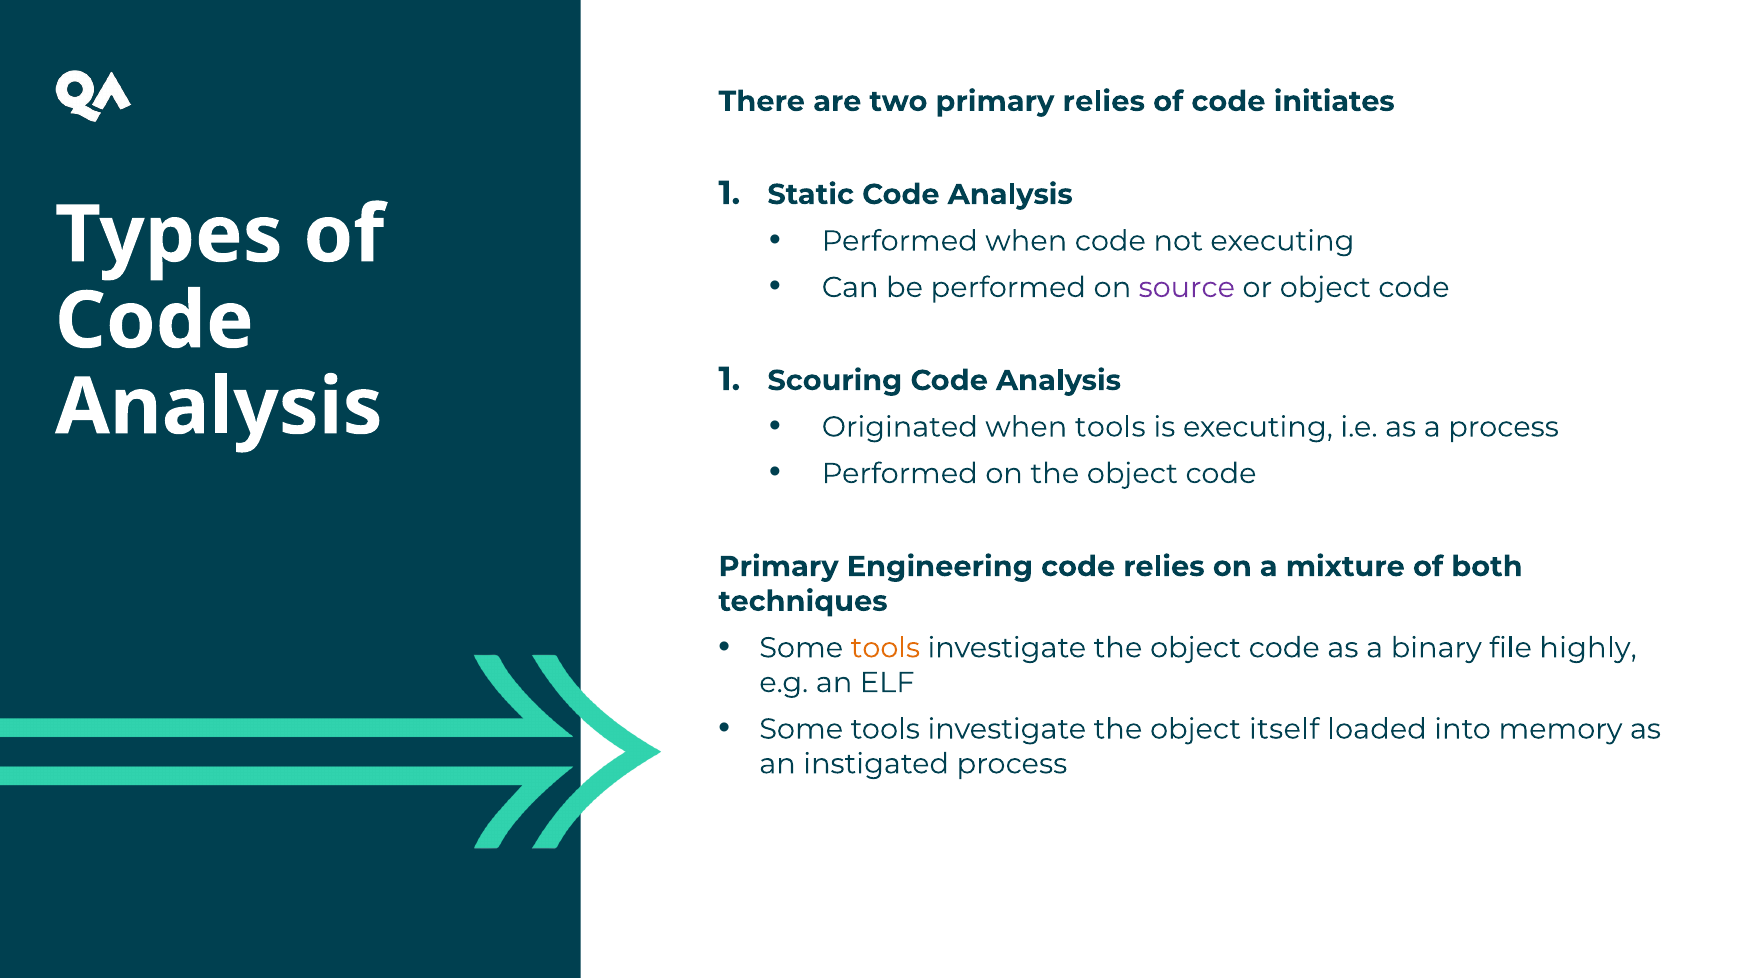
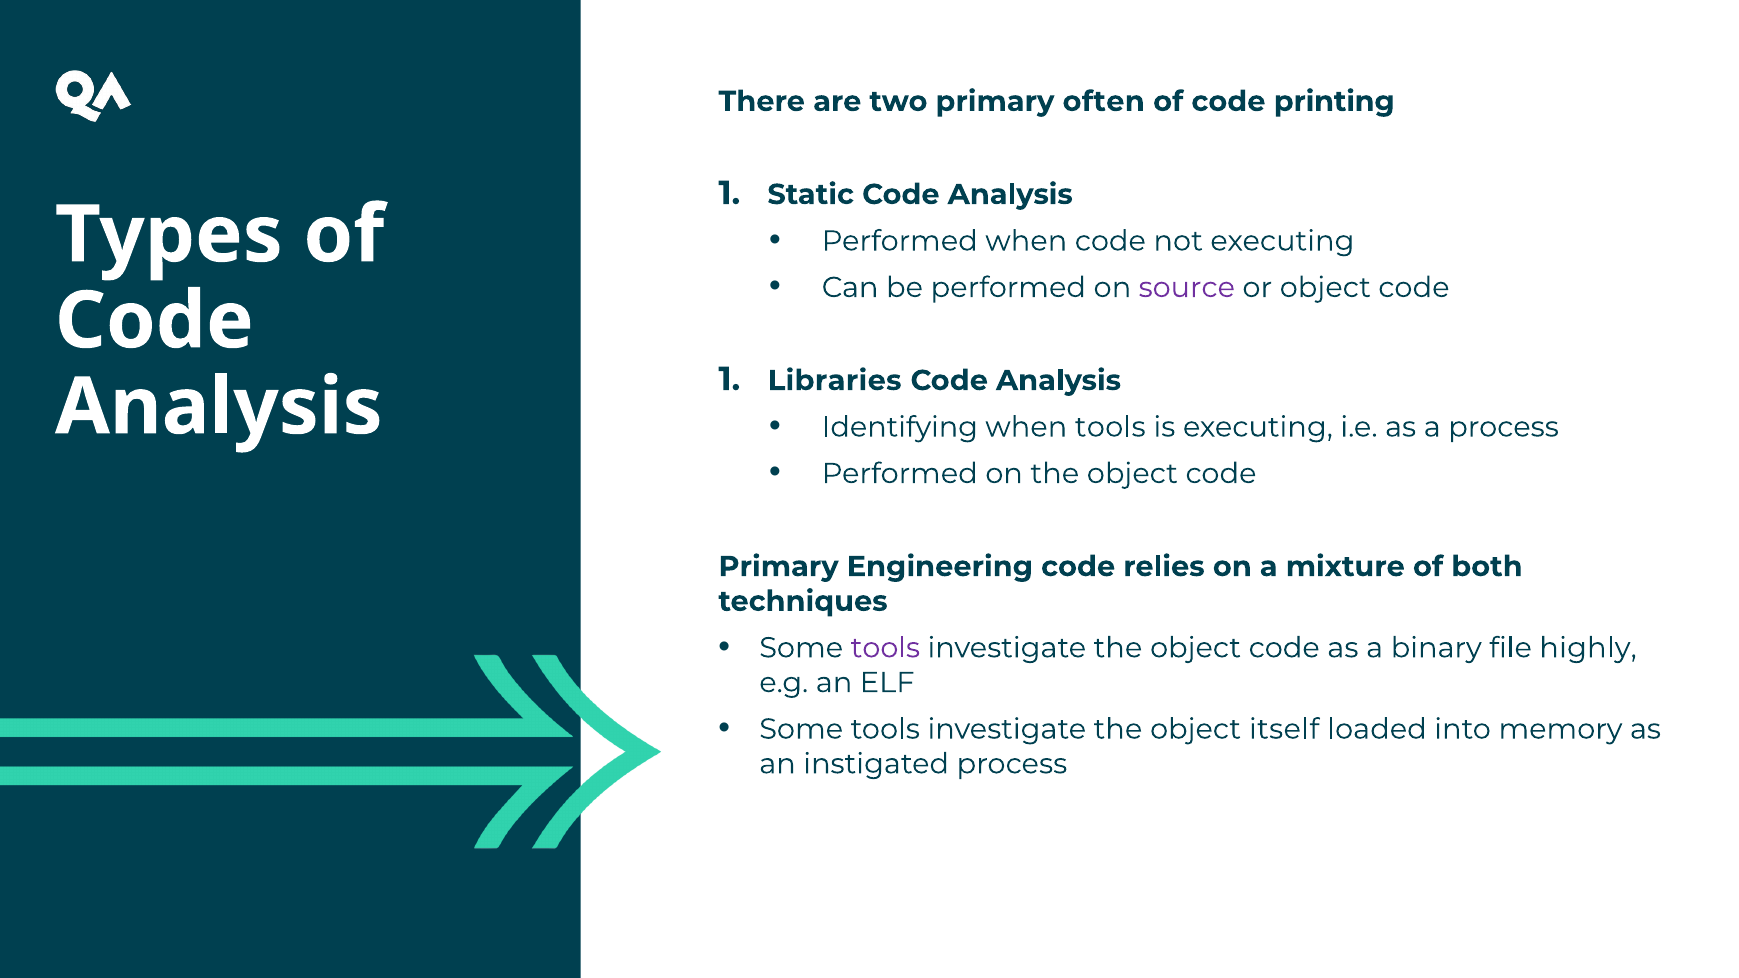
primary relies: relies -> often
initiates: initiates -> printing
Scouring: Scouring -> Libraries
Originated: Originated -> Identifying
tools at (885, 648) colour: orange -> purple
